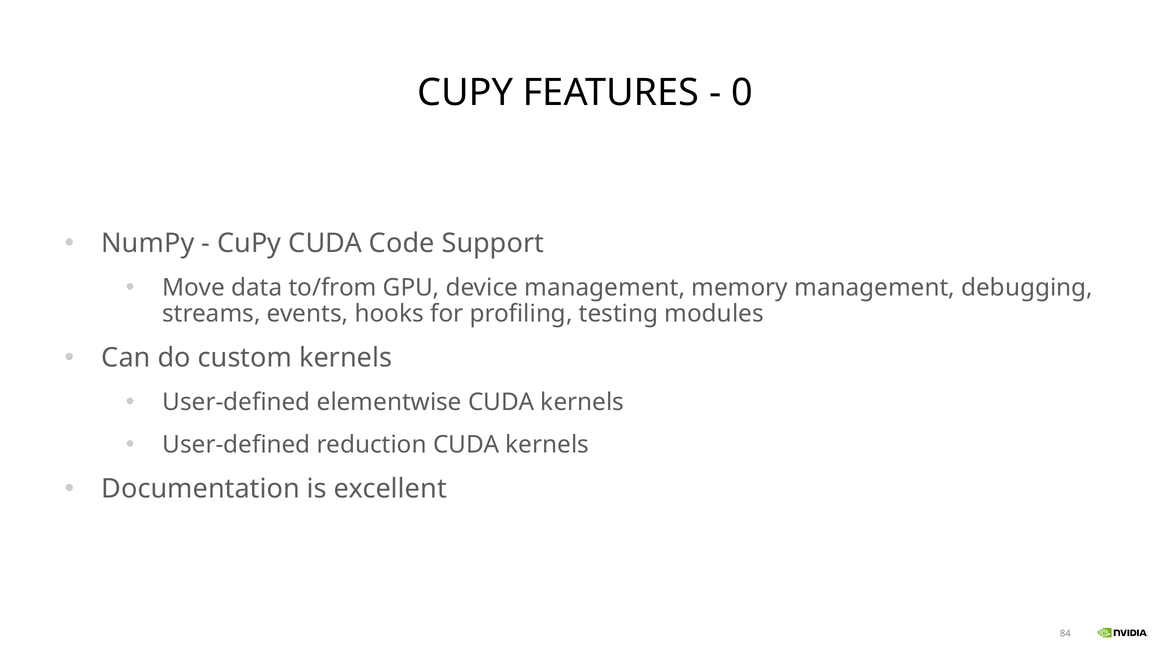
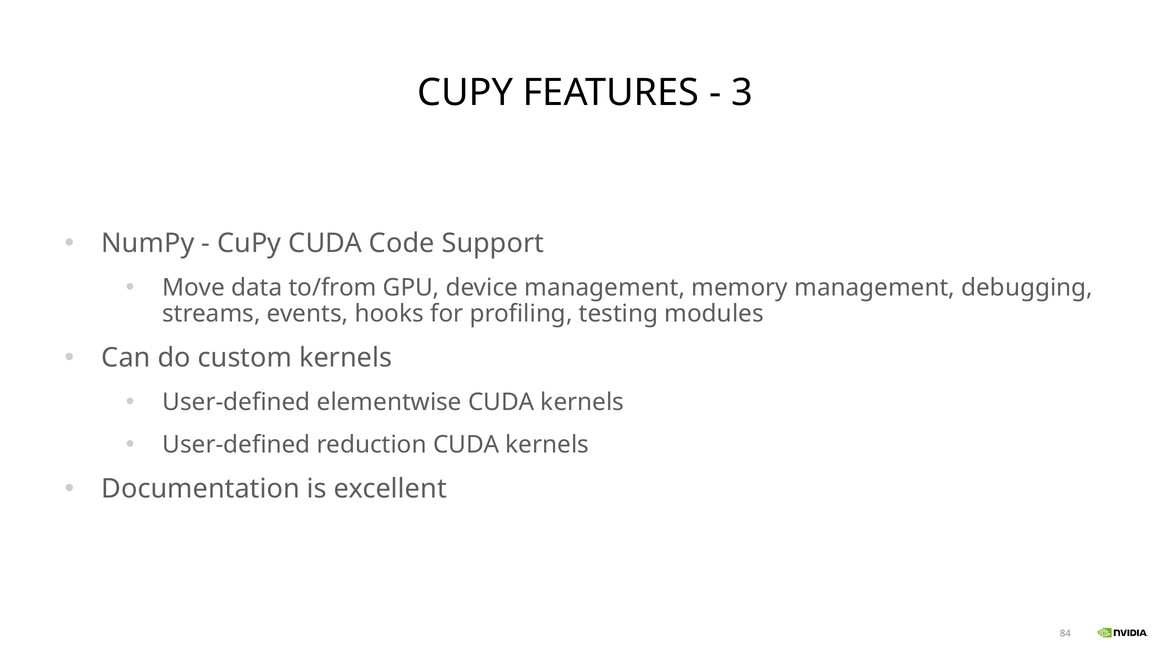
0: 0 -> 3
